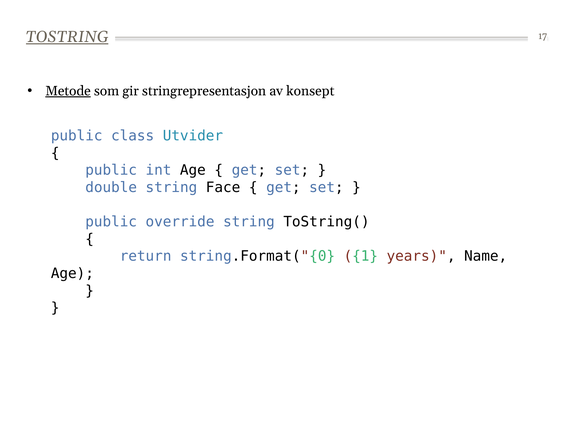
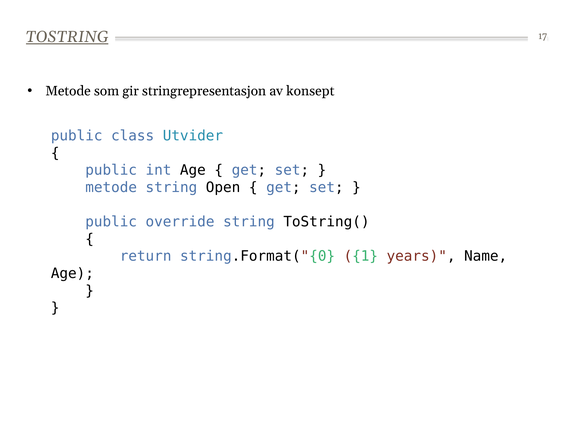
Metode at (68, 91) underline: present -> none
double at (111, 187): double -> metode
Face: Face -> Open
